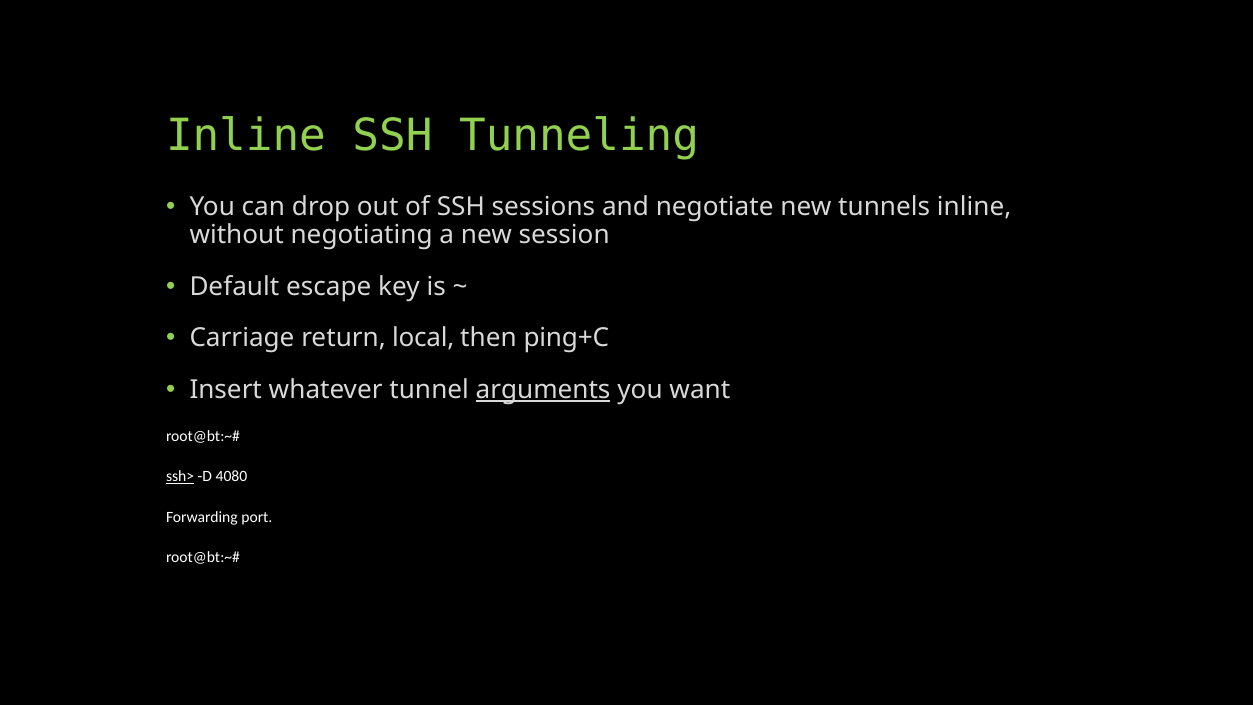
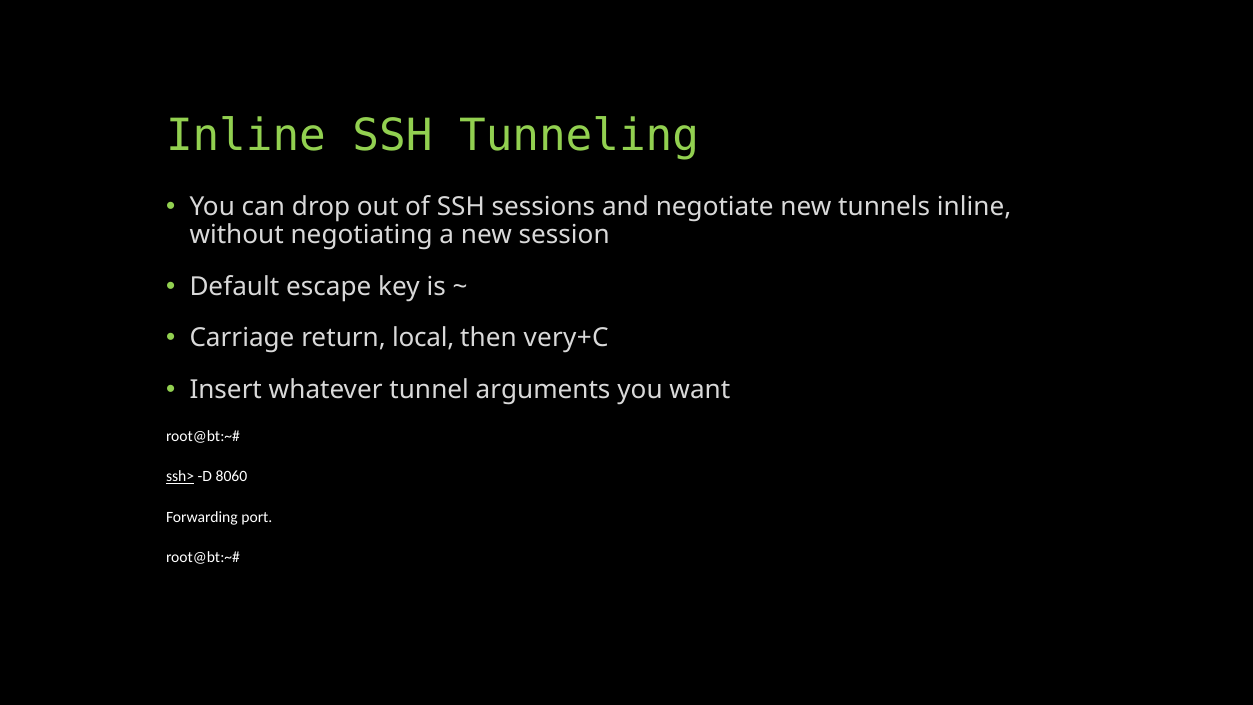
ping+C: ping+C -> very+C
arguments underline: present -> none
4080: 4080 -> 8060
